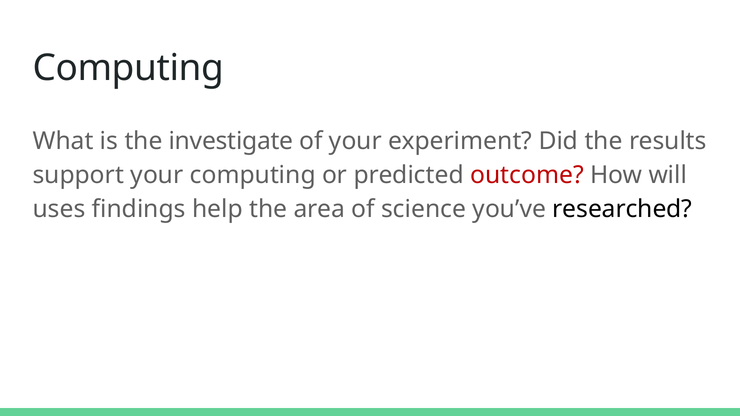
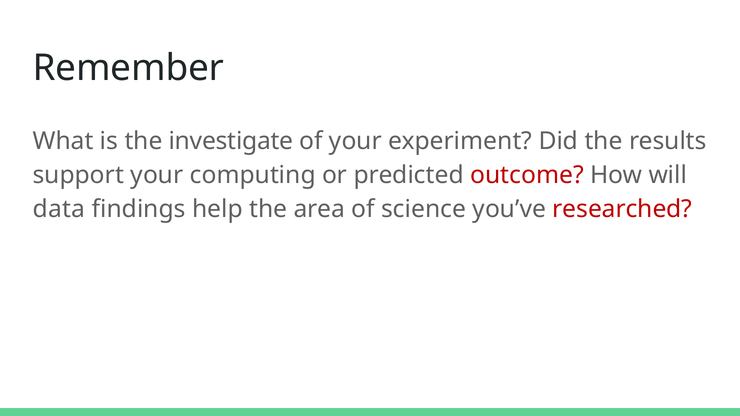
Computing at (128, 68): Computing -> Remember
uses: uses -> data
researched colour: black -> red
